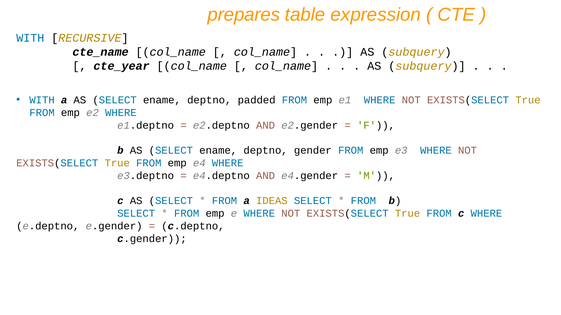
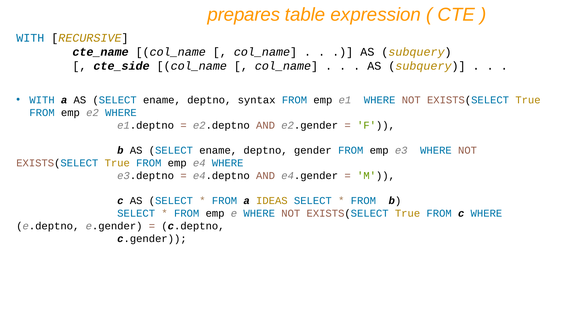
cte_year: cte_year -> cte_side
padded: padded -> syntax
